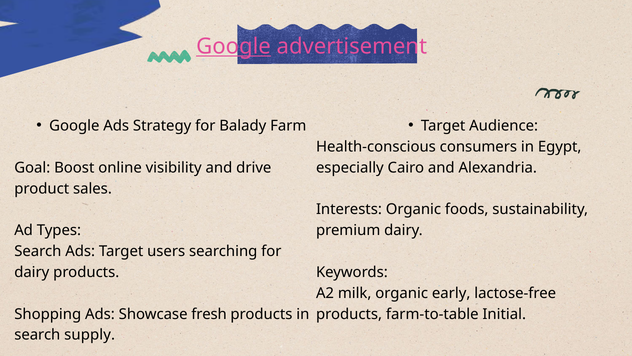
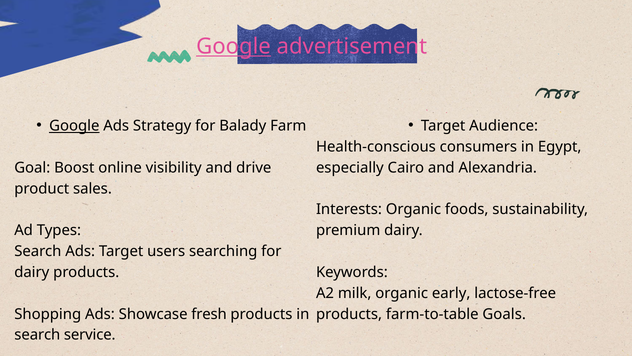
Google at (74, 126) underline: none -> present
Initial: Initial -> Goals
supply: supply -> service
